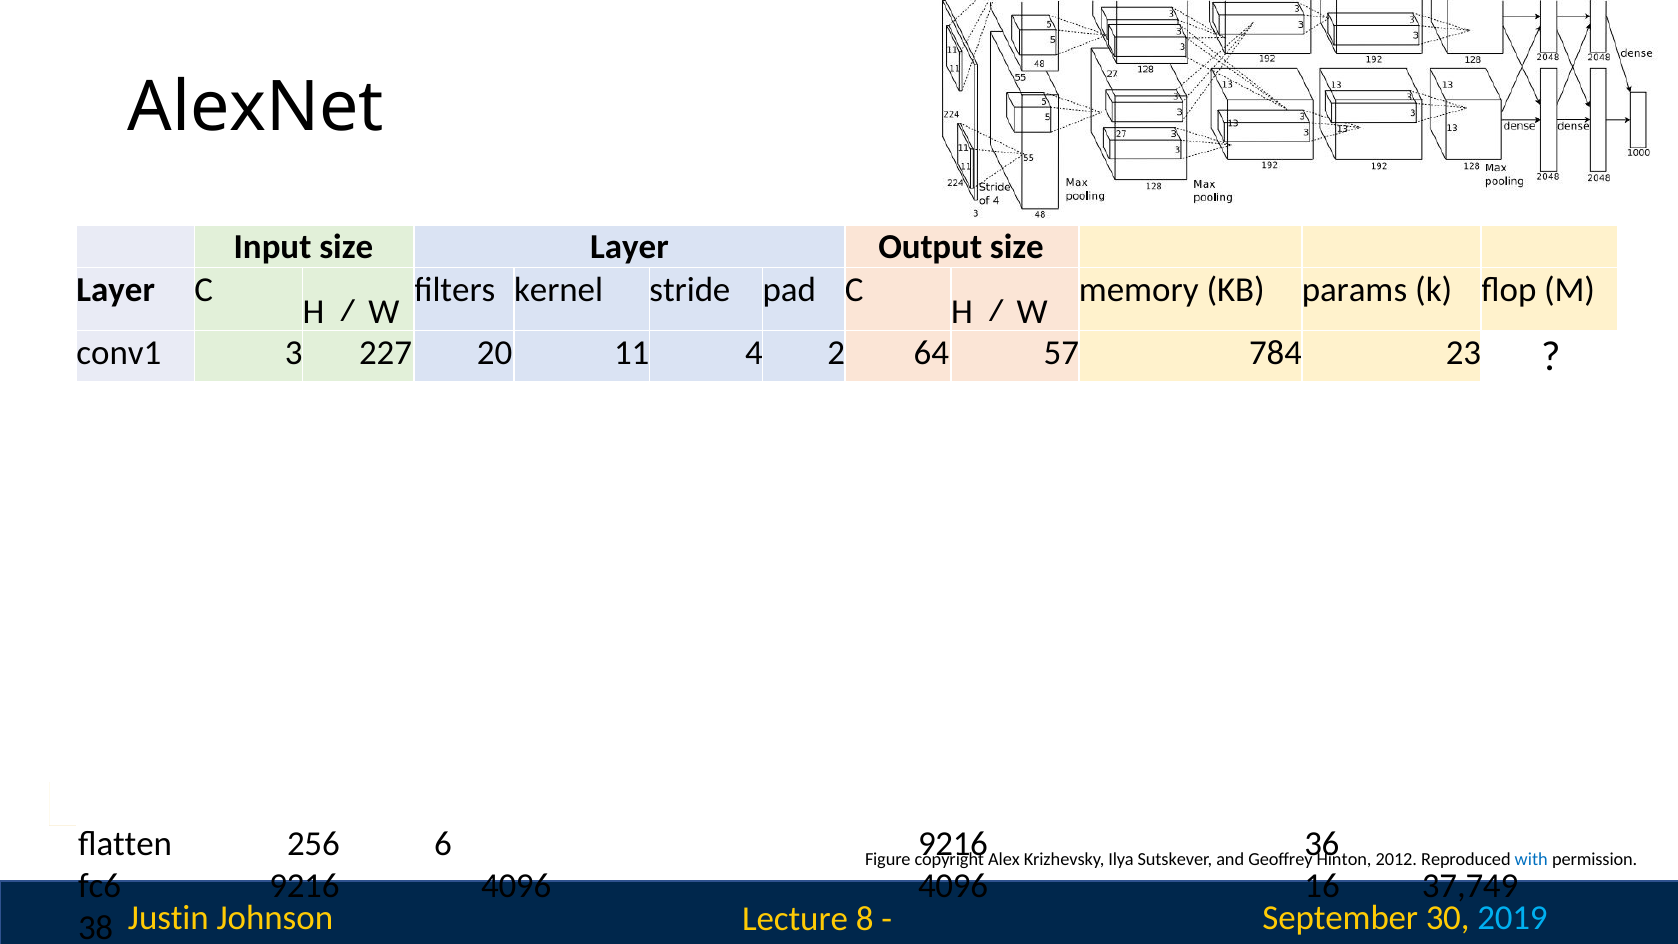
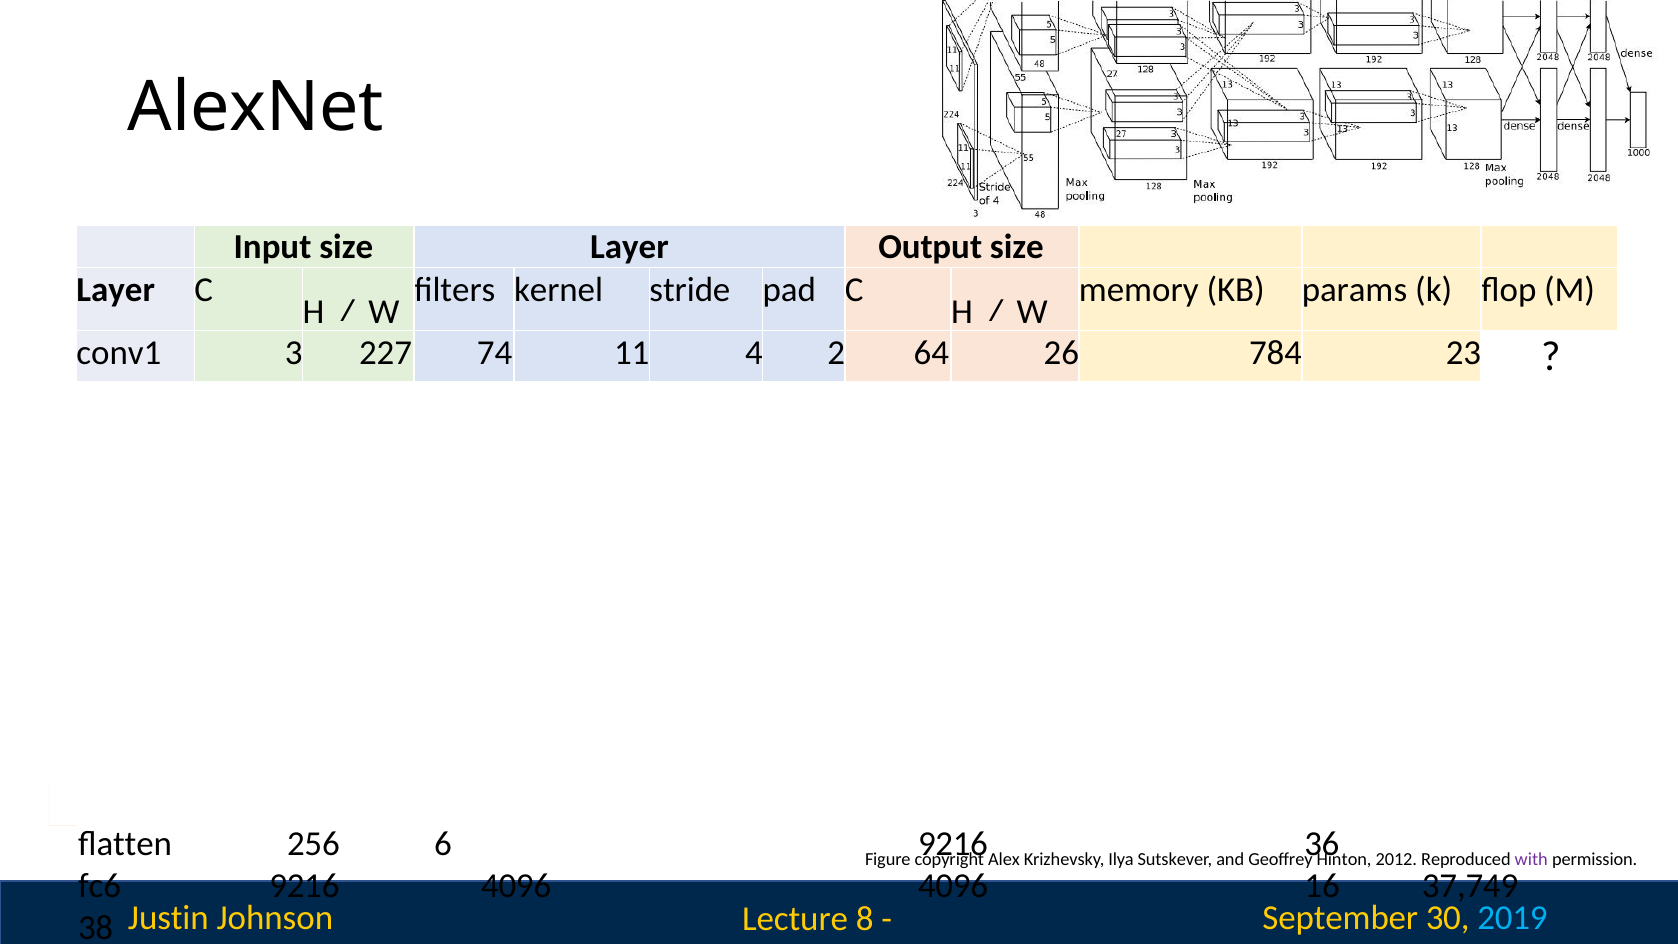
20: 20 -> 74
57: 57 -> 26
with colour: blue -> purple
